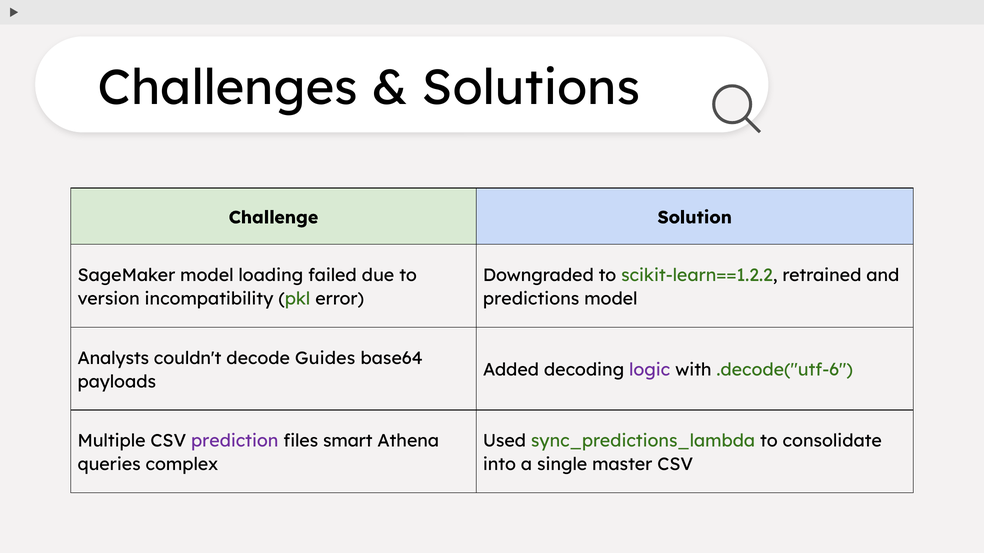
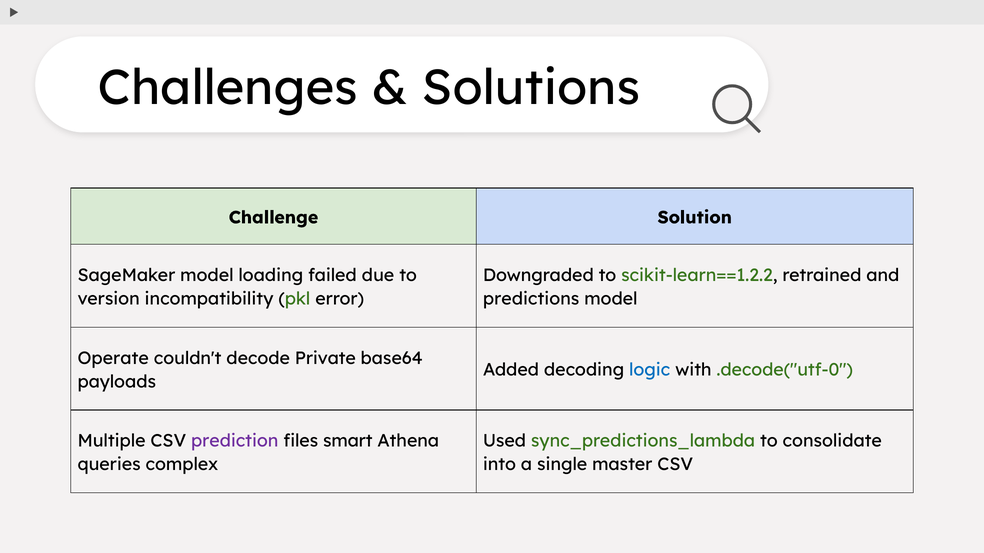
Analysts: Analysts -> Operate
Guides: Guides -> Private
logic colour: purple -> blue
.decode("utf-6: .decode("utf-6 -> .decode("utf-0
